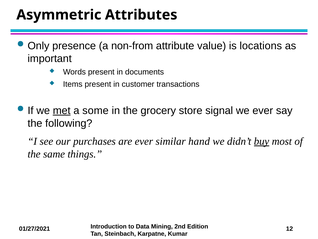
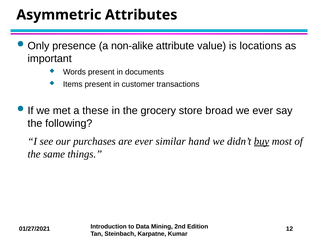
non-from: non-from -> non-alike
met underline: present -> none
some: some -> these
signal: signal -> broad
